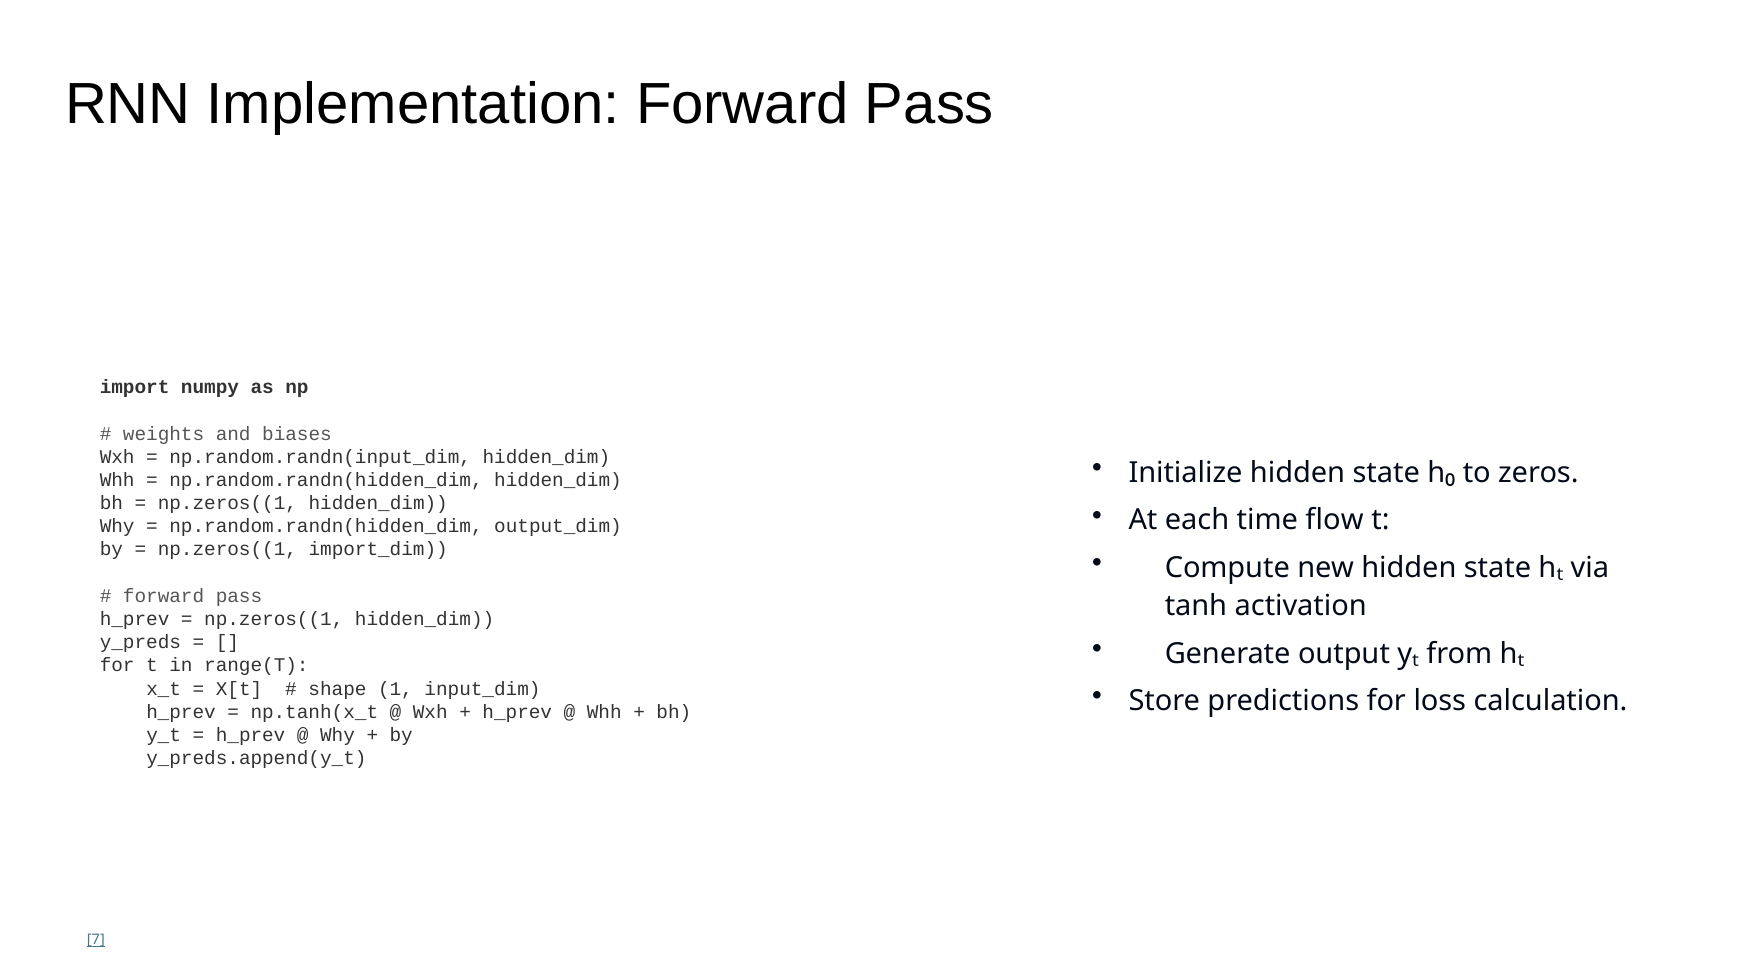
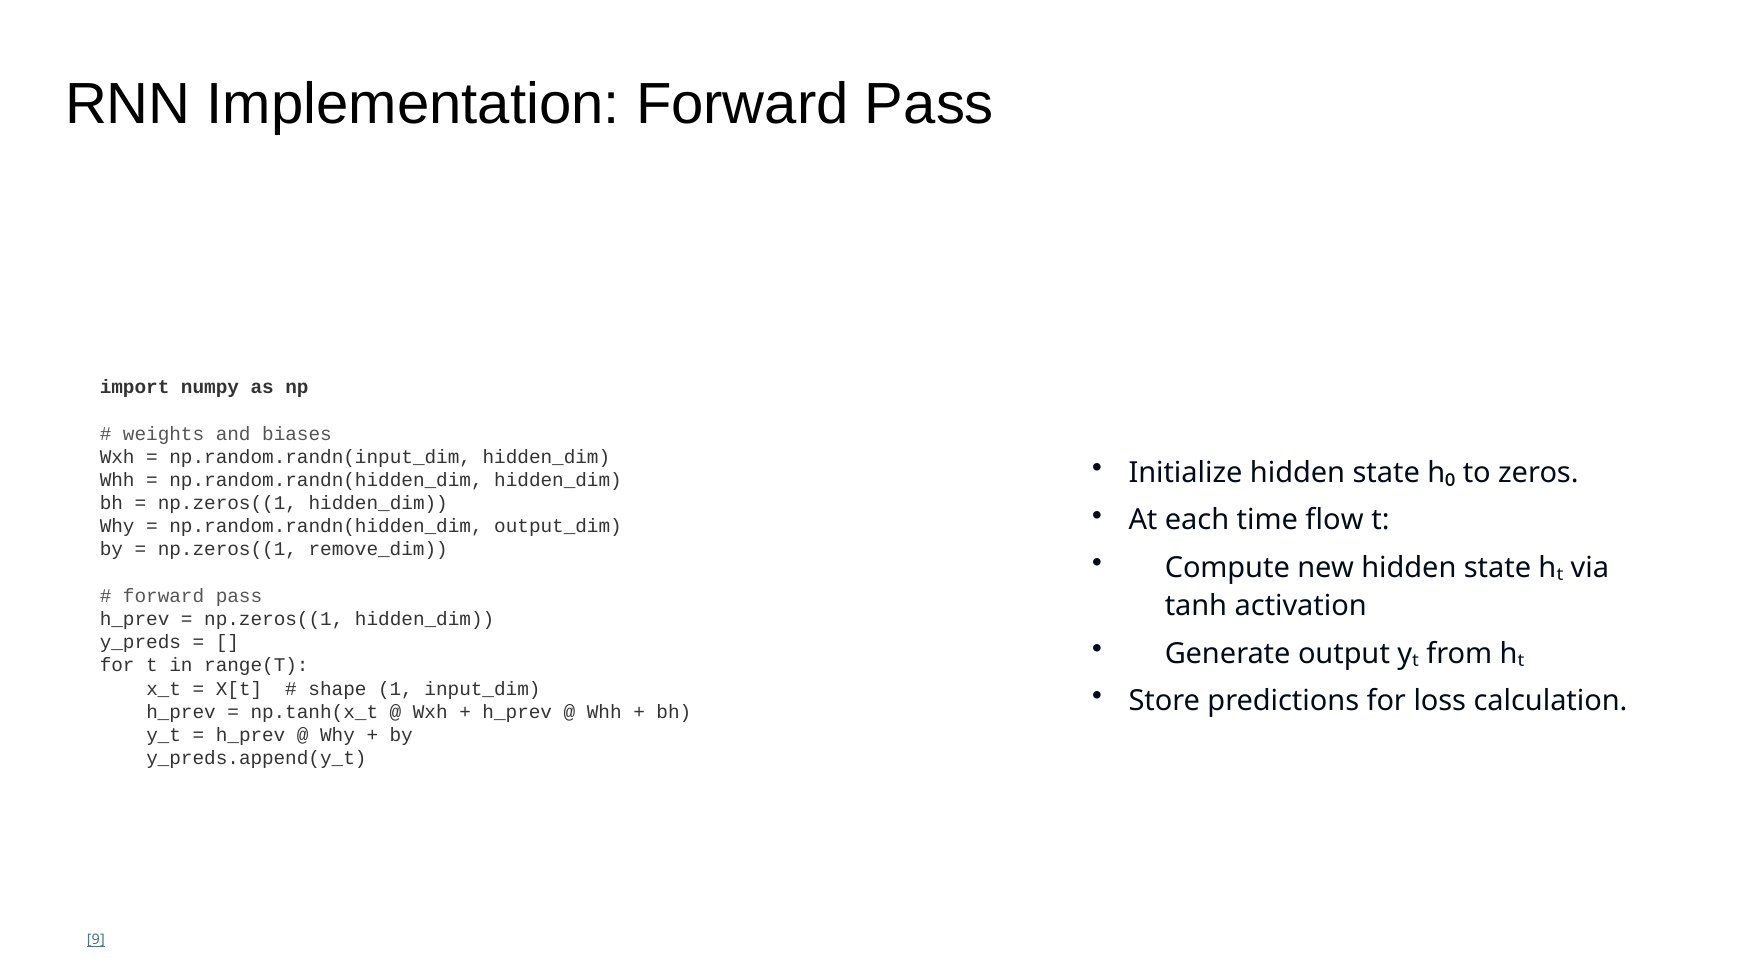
import_dim: import_dim -> remove_dim
7: 7 -> 9
